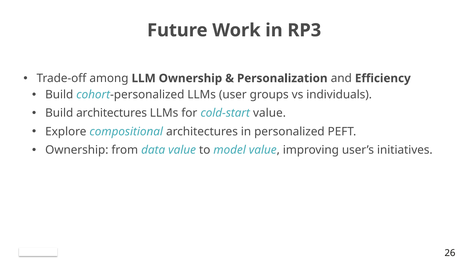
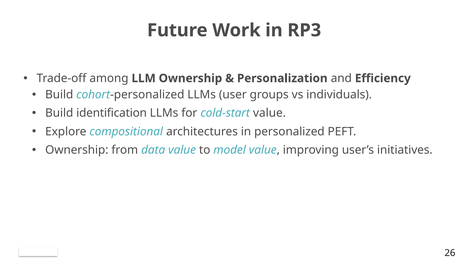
Build architectures: architectures -> identification
